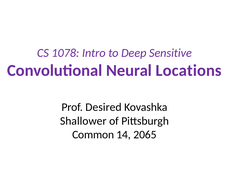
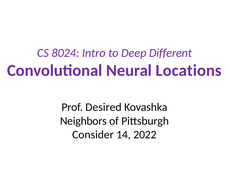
1078: 1078 -> 8024
Sensitive: Sensitive -> Different
Shallower: Shallower -> Neighbors
Common: Common -> Consider
2065: 2065 -> 2022
